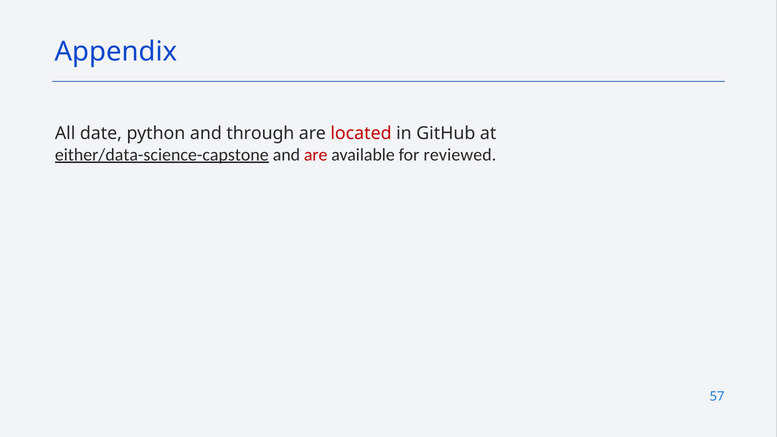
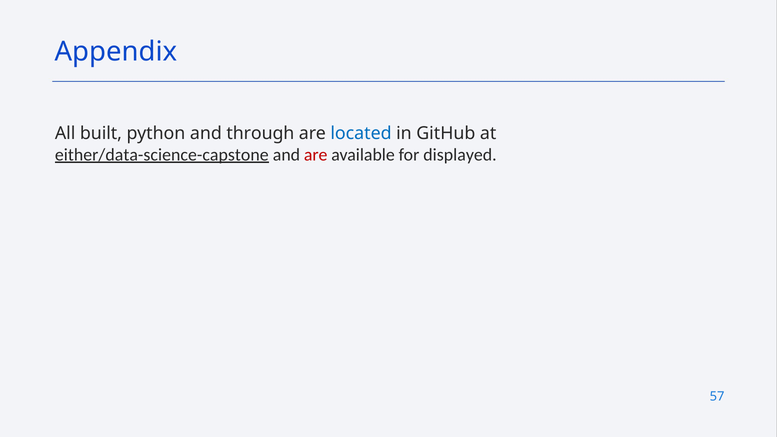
date: date -> built
located colour: red -> blue
reviewed: reviewed -> displayed
